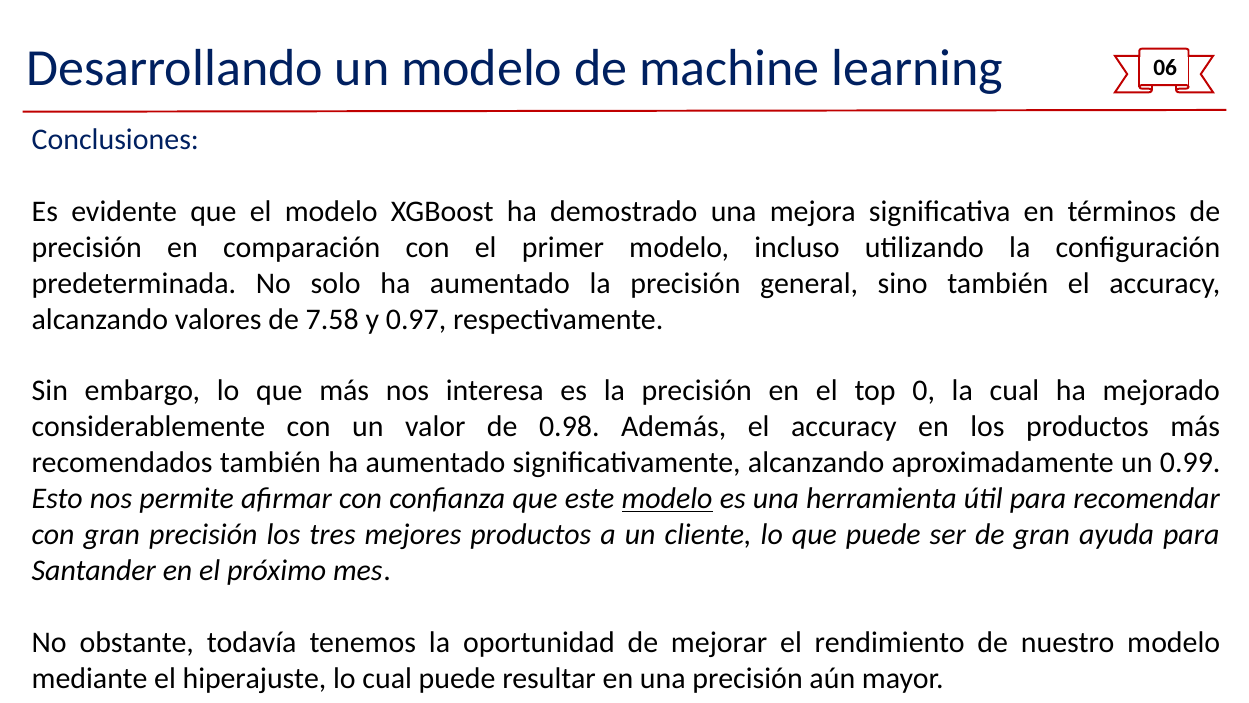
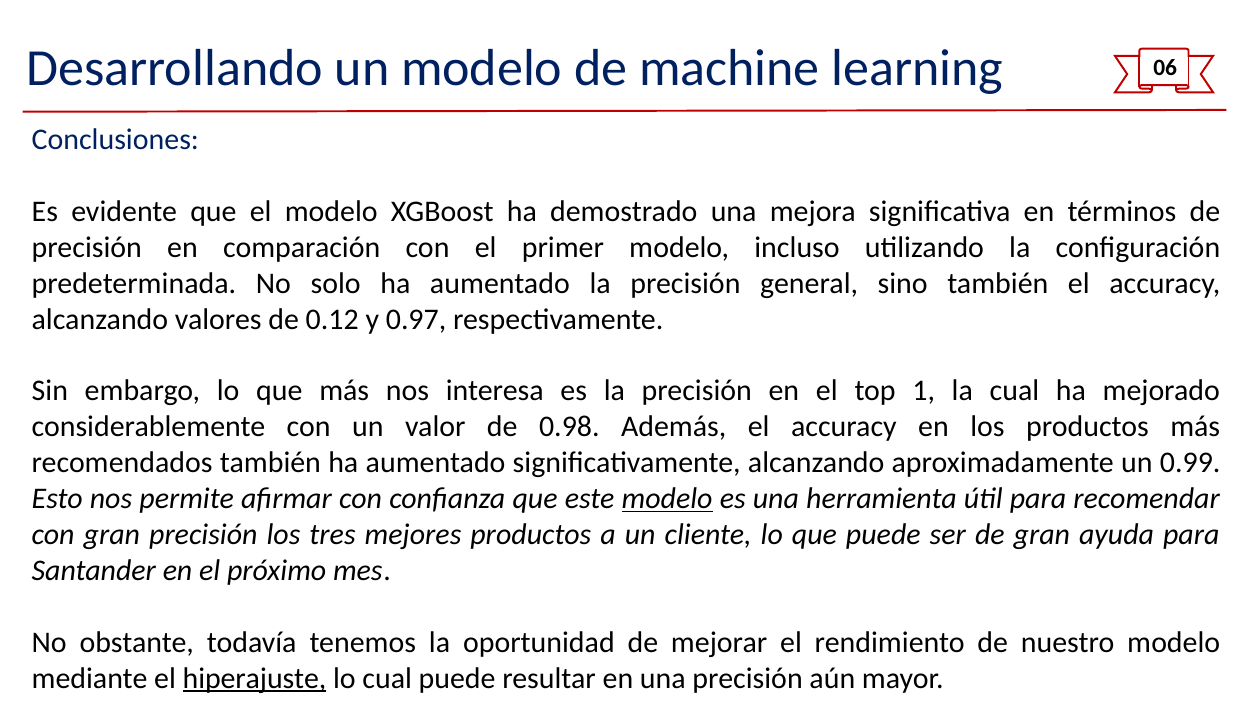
7.58: 7.58 -> 0.12
0: 0 -> 1
hiperajuste underline: none -> present
